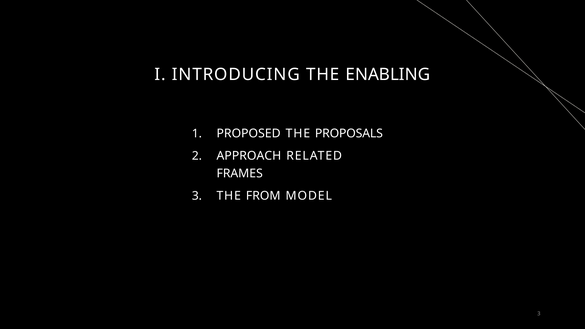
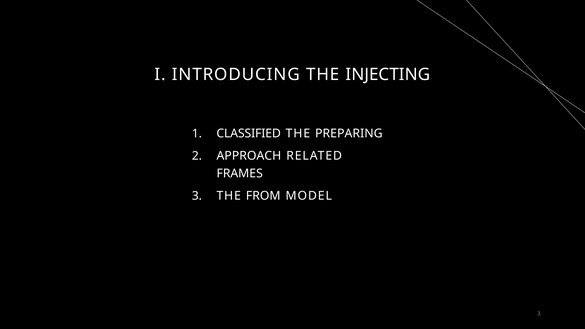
ENABLING: ENABLING -> INJECTING
PROPOSED: PROPOSED -> CLASSIFIED
PROPOSALS: PROPOSALS -> PREPARING
